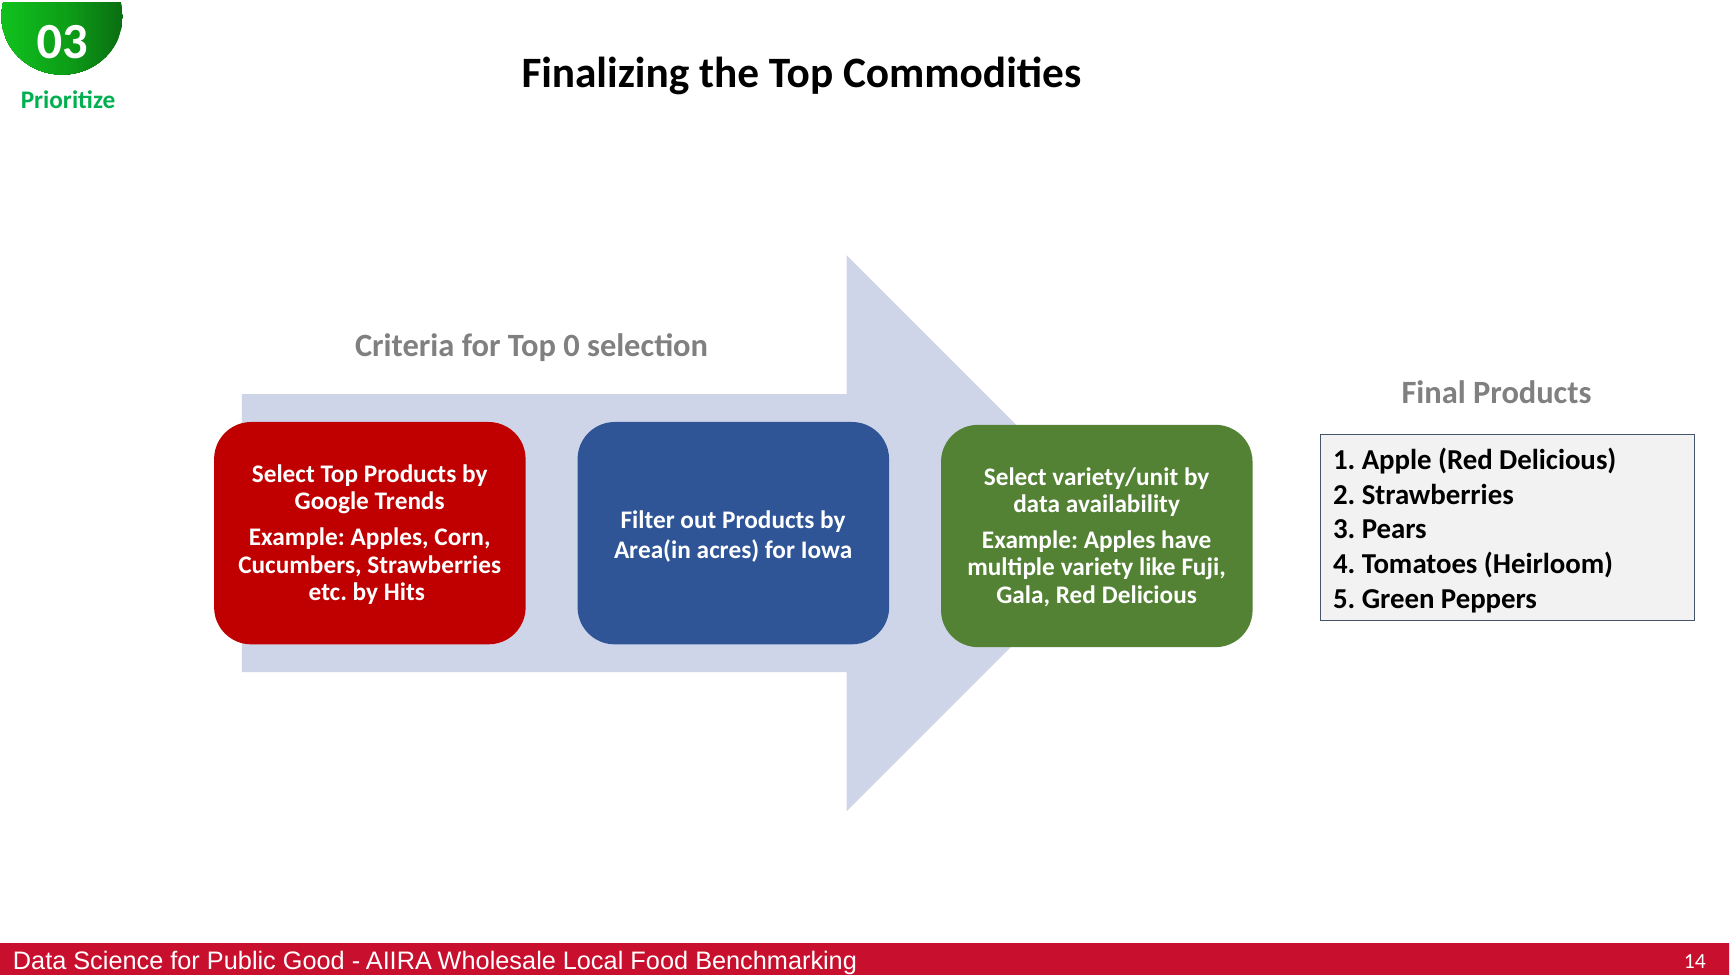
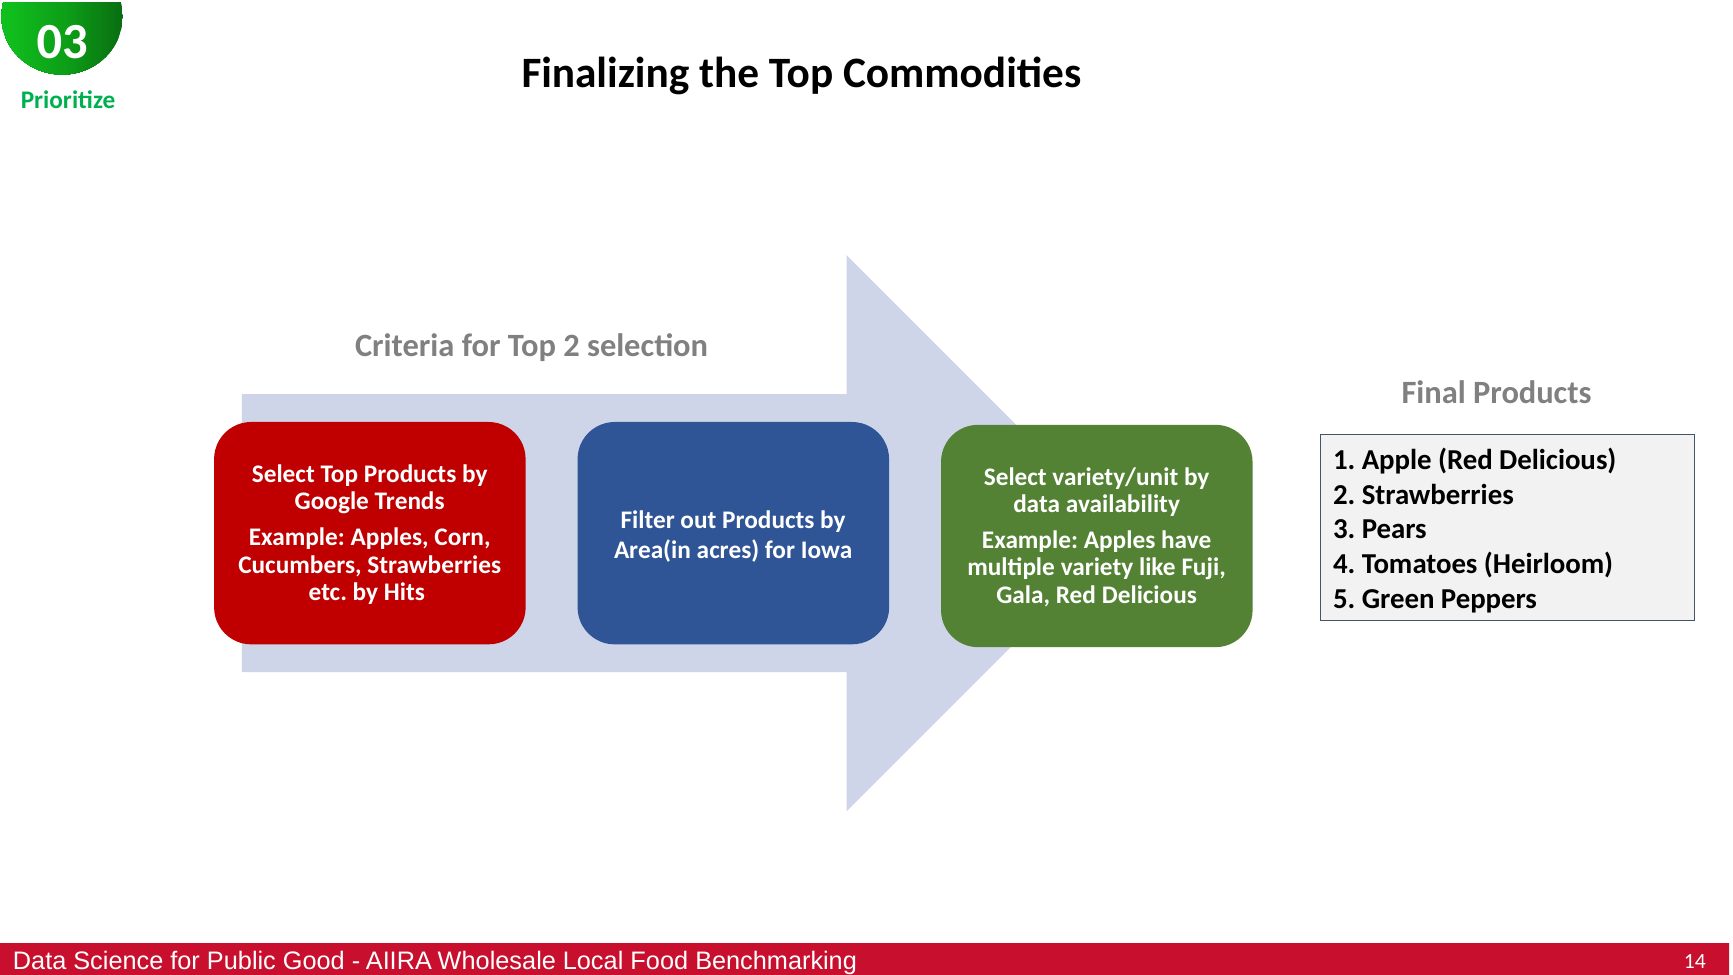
Top 0: 0 -> 2
